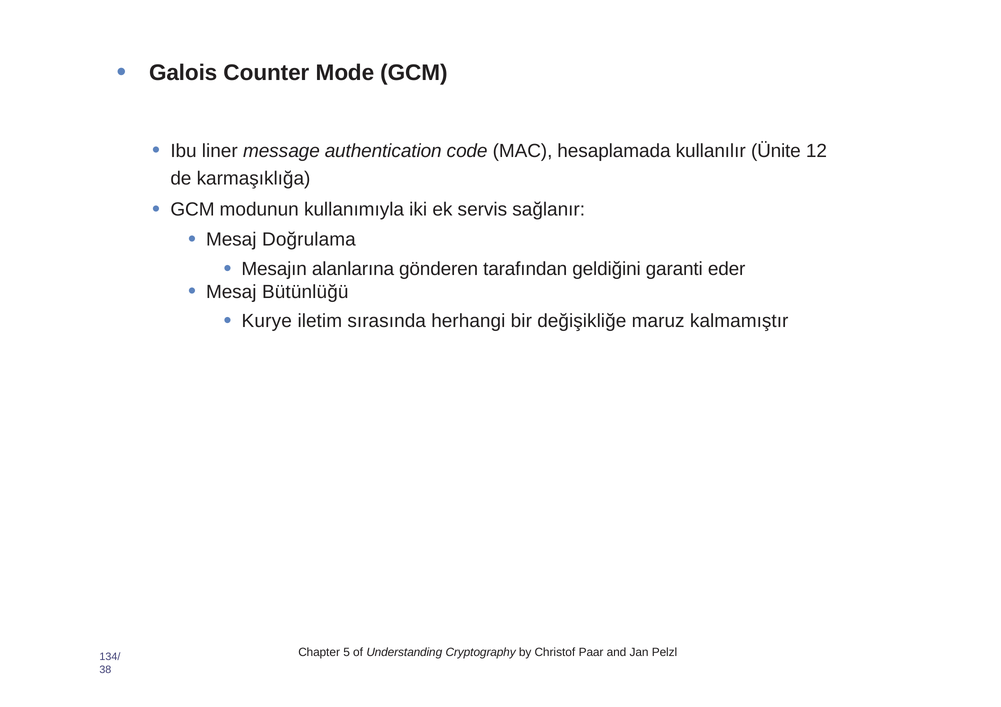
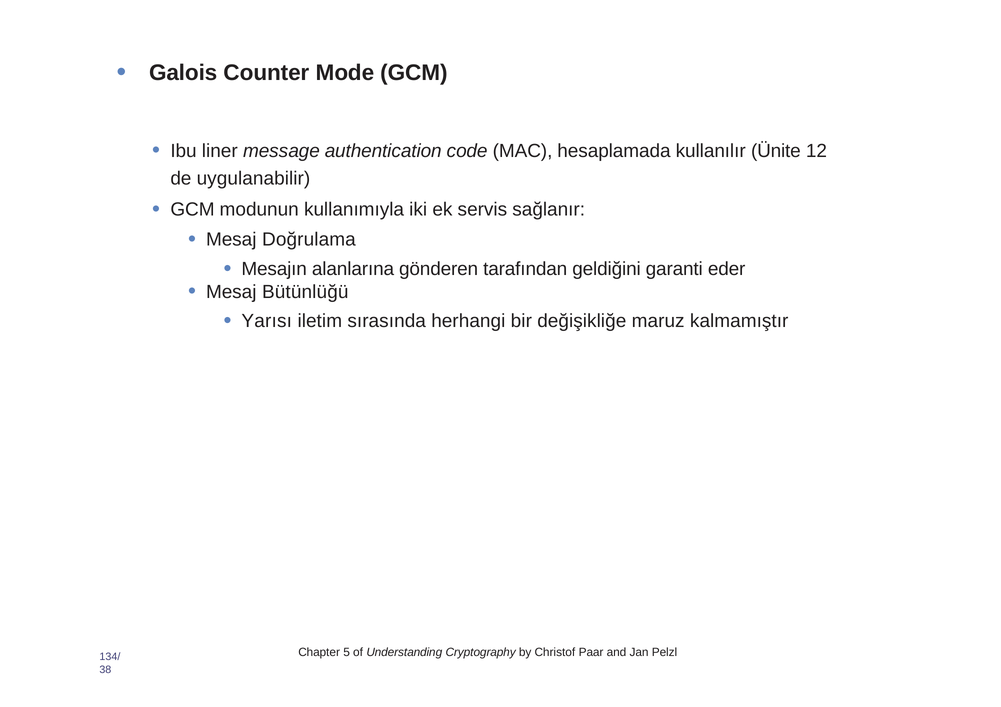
karmaşıklığa: karmaşıklığa -> uygulanabilir
Kurye: Kurye -> Yarısı
